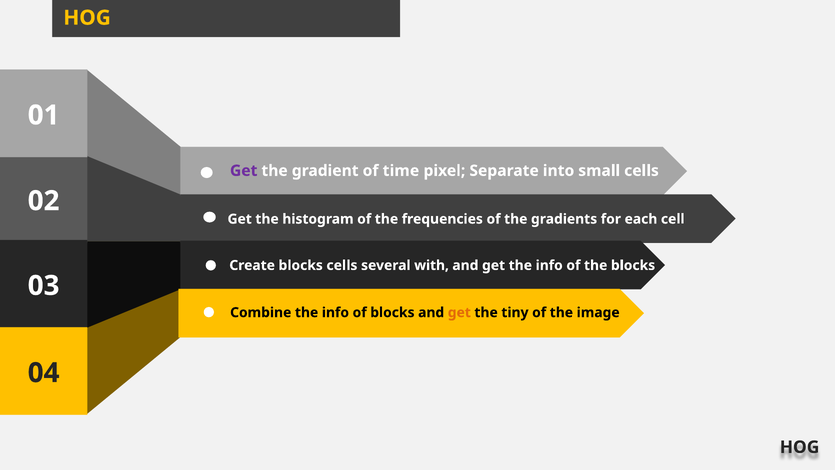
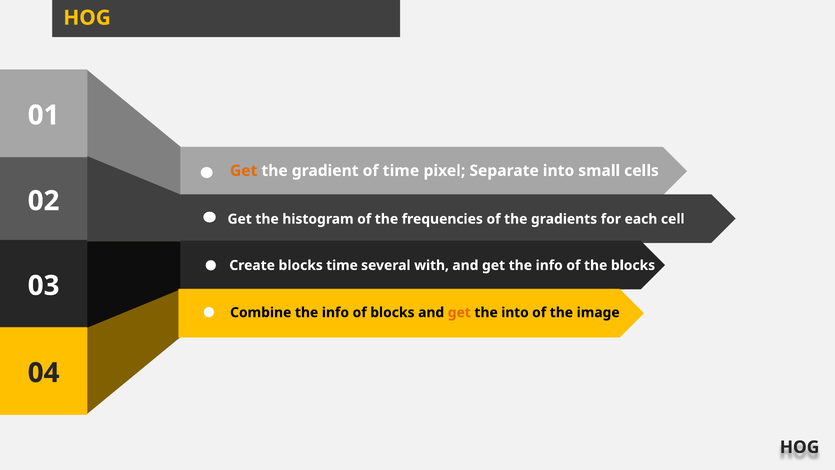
Get at (244, 171) colour: purple -> orange
blocks cells: cells -> time
the tiny: tiny -> into
